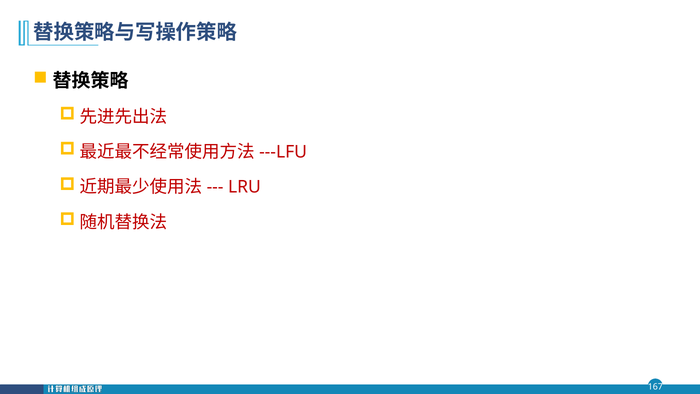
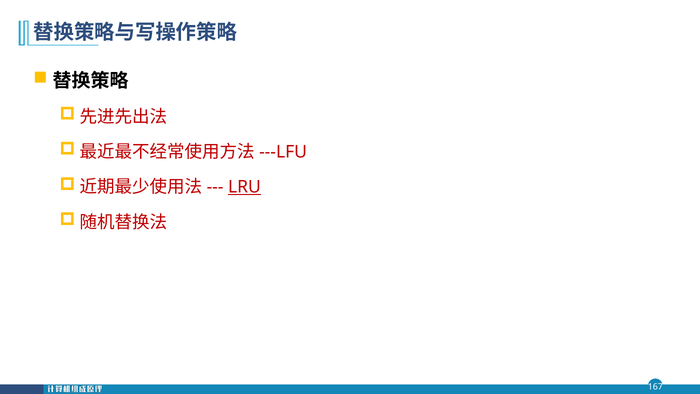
LRU underline: none -> present
